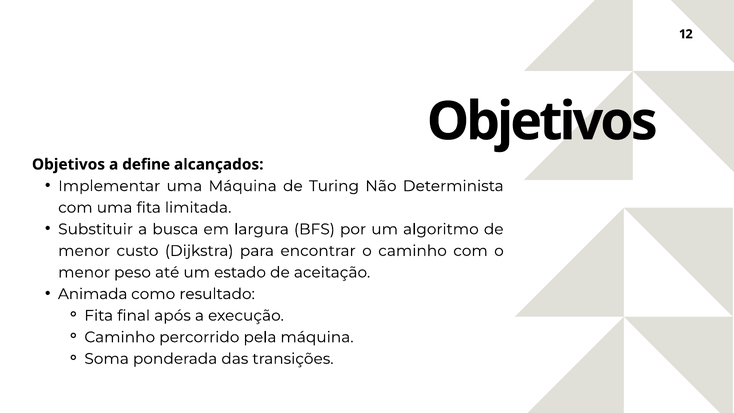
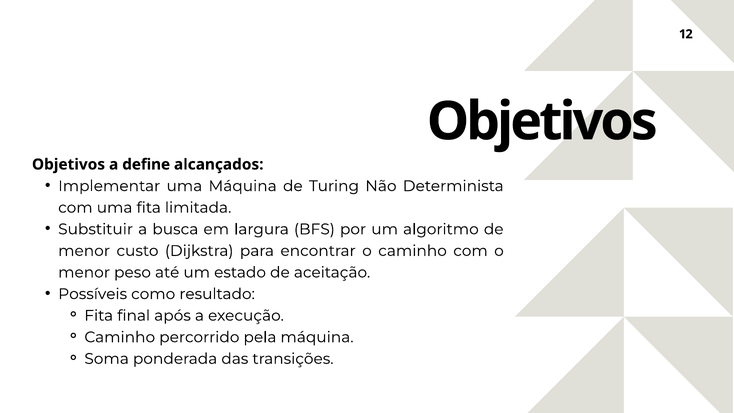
Animada: Animada -> Possíveis
